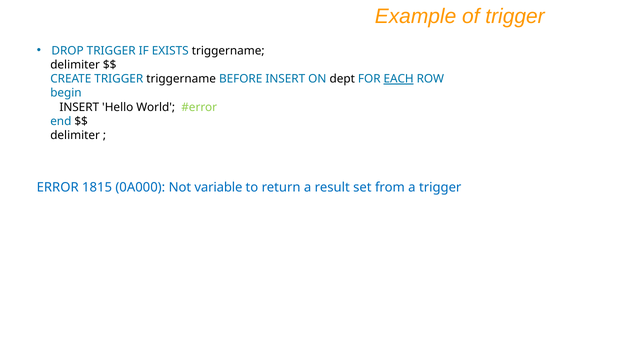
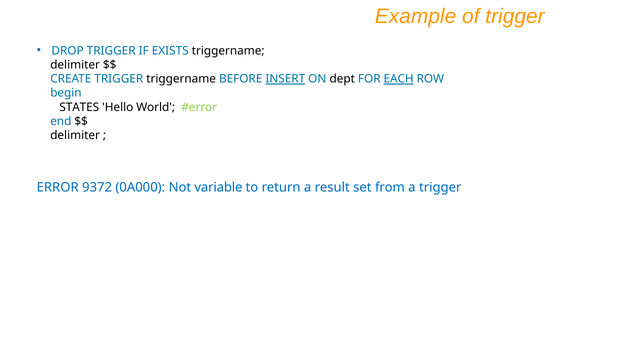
INSERT at (285, 79) underline: none -> present
INSERT at (79, 107): INSERT -> STATES
1815: 1815 -> 9372
